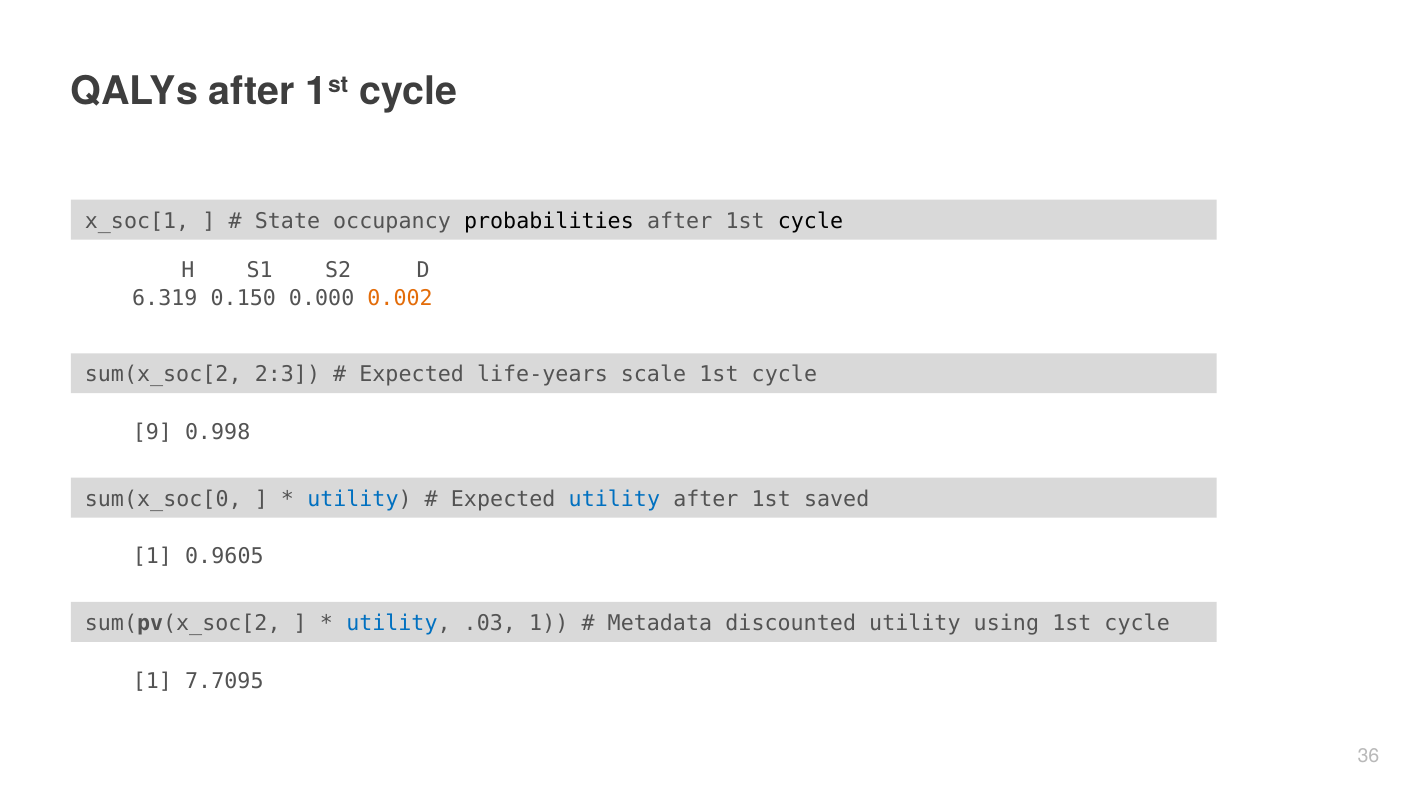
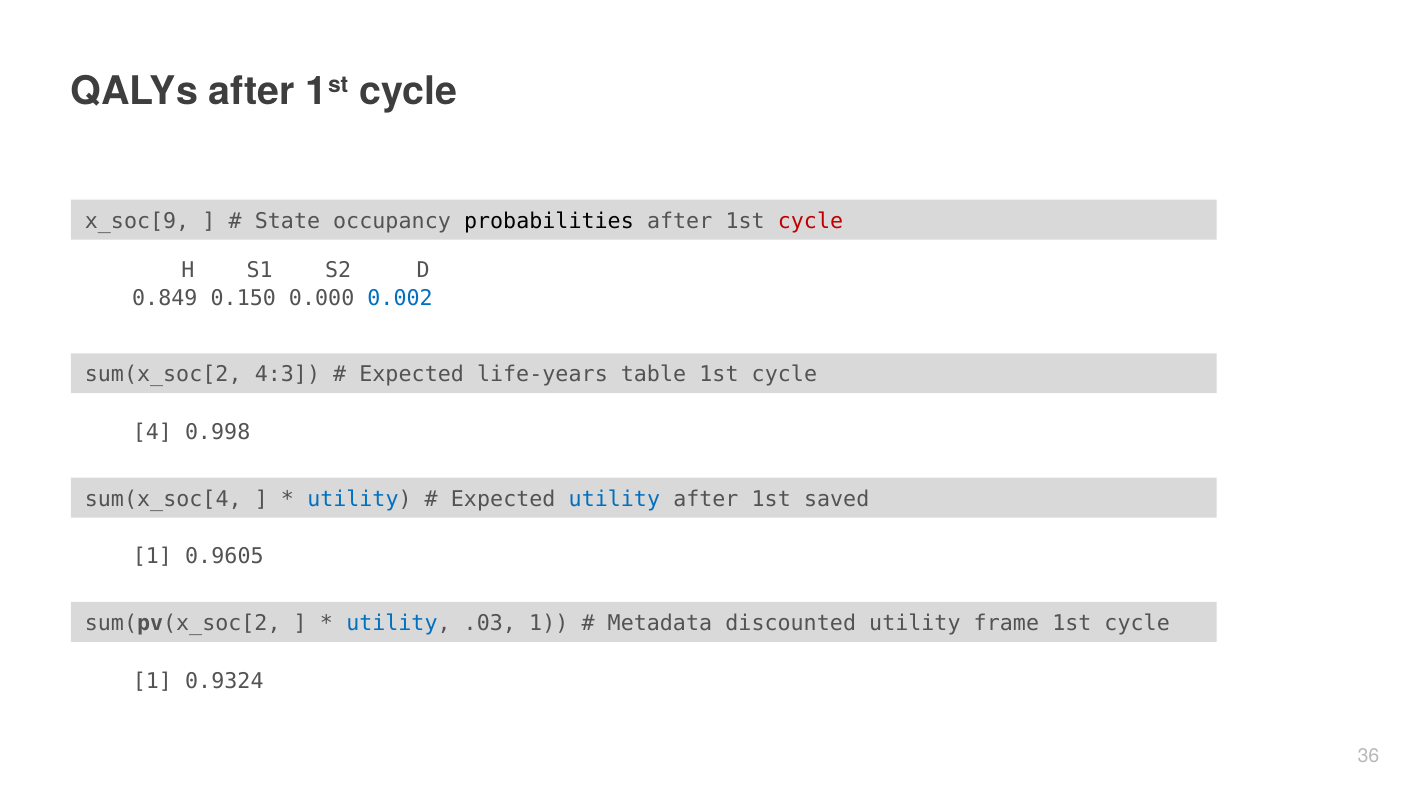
x_soc[1: x_soc[1 -> x_soc[9
cycle at (811, 221) colour: black -> red
6.319: 6.319 -> 0.849
0.002 colour: orange -> blue
2:3: 2:3 -> 4:3
scale: scale -> table
9: 9 -> 4
sum(x_soc[0: sum(x_soc[0 -> sum(x_soc[4
using: using -> frame
7.7095: 7.7095 -> 0.9324
